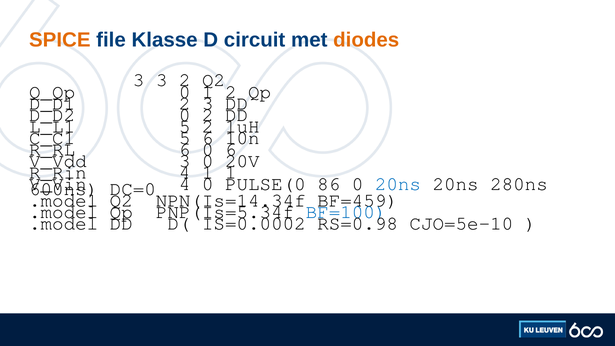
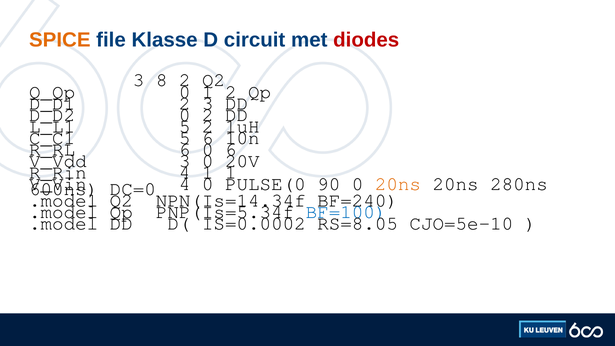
diodes colour: orange -> red
3 3: 3 -> 8
86: 86 -> 90
20ns at (398, 184) colour: blue -> orange
BF=459: BF=459 -> BF=240
RS=0.98: RS=0.98 -> RS=8.05
